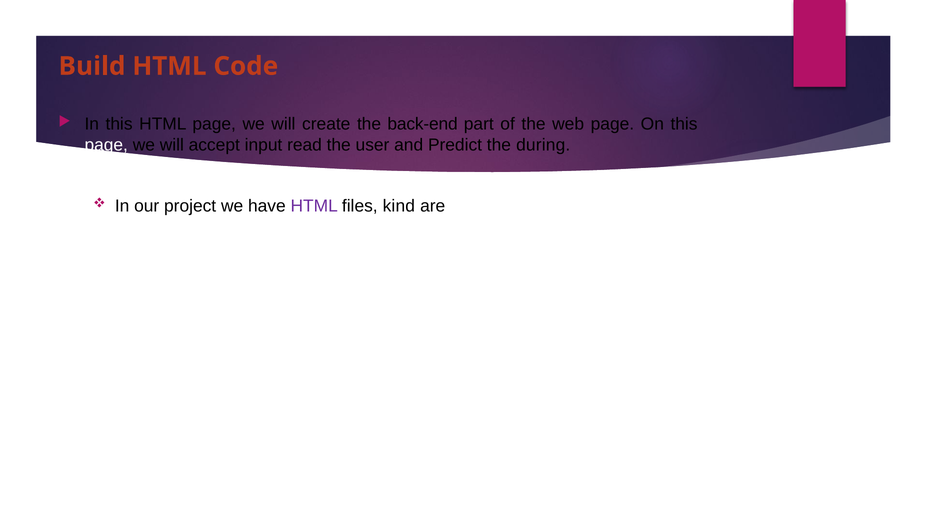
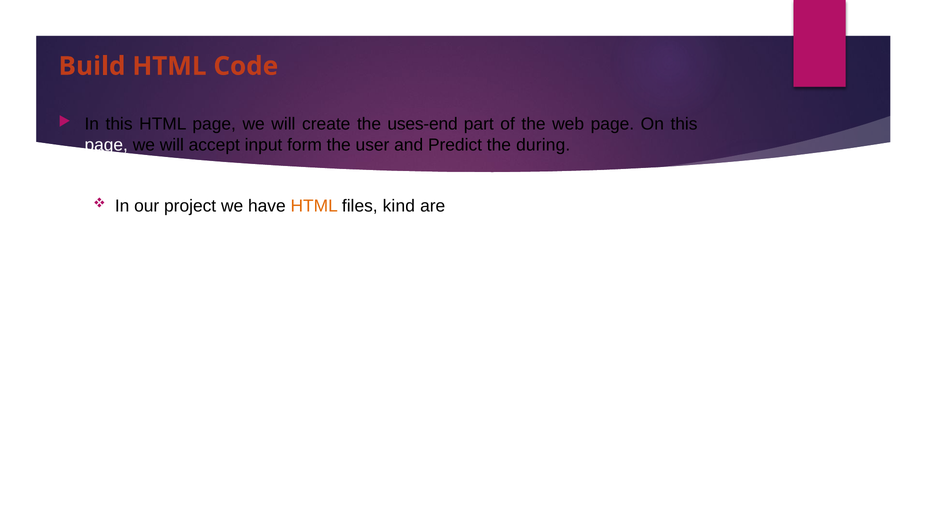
back-end: back-end -> uses-end
read: read -> form
HTML at (314, 206) colour: purple -> orange
